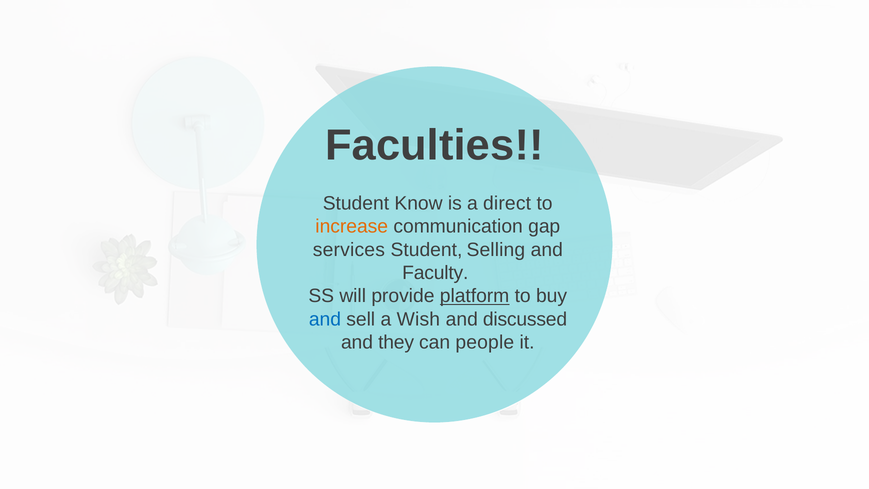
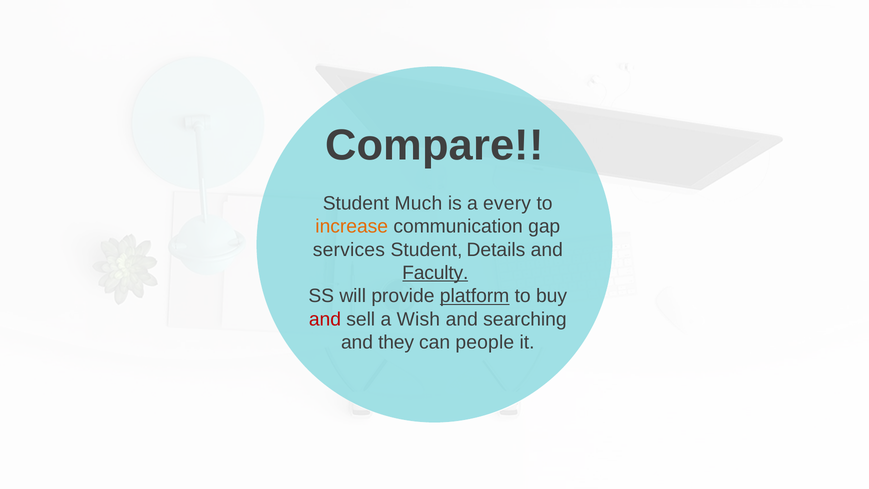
Faculties: Faculties -> Compare
Know: Know -> Much
direct: direct -> every
Selling: Selling -> Details
Faculty underline: none -> present
and at (325, 319) colour: blue -> red
discussed: discussed -> searching
